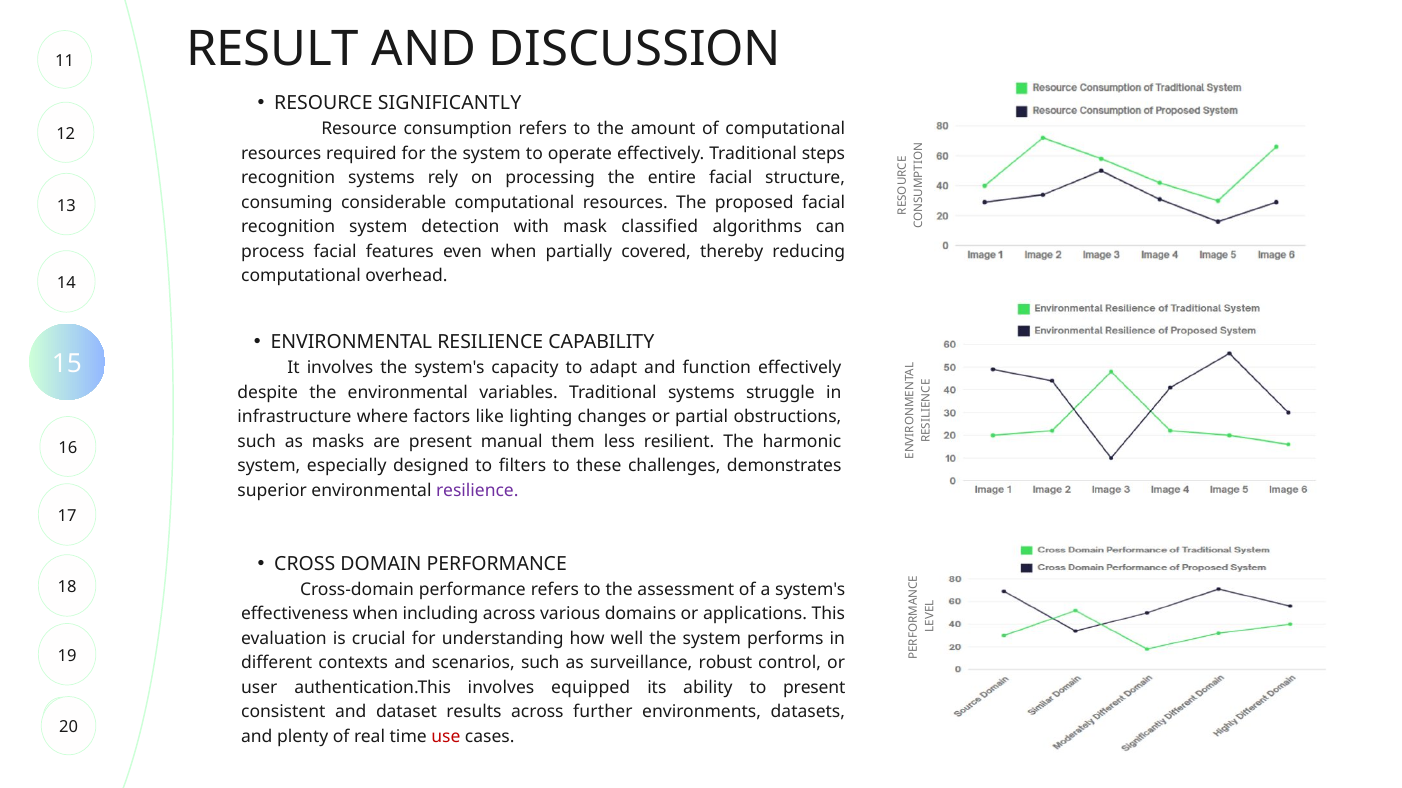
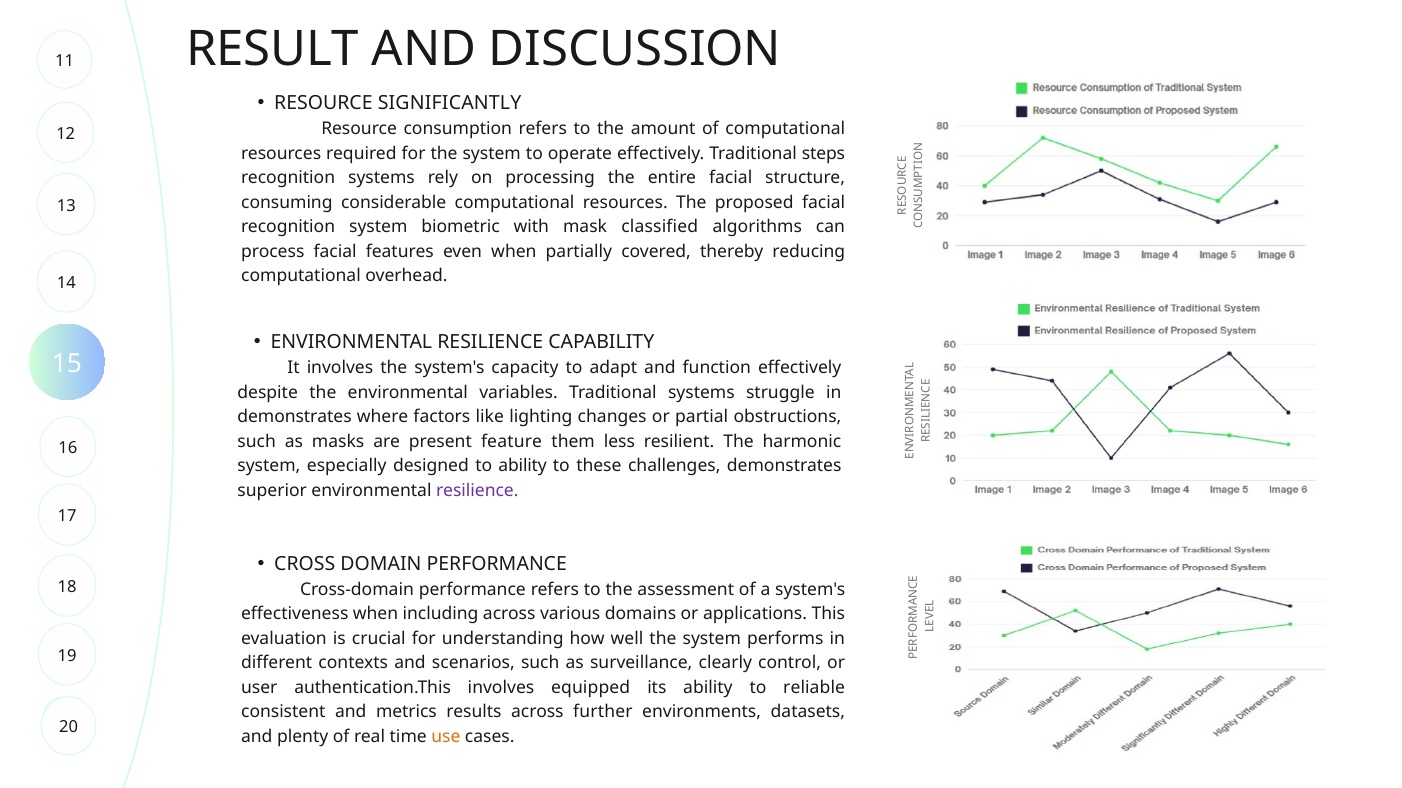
detection: detection -> biometric
infrastructure at (295, 417): infrastructure -> demonstrates
manual: manual -> feature
to filters: filters -> ability
robust: robust -> clearly
to present: present -> reliable
dataset: dataset -> metrics
use colour: red -> orange
